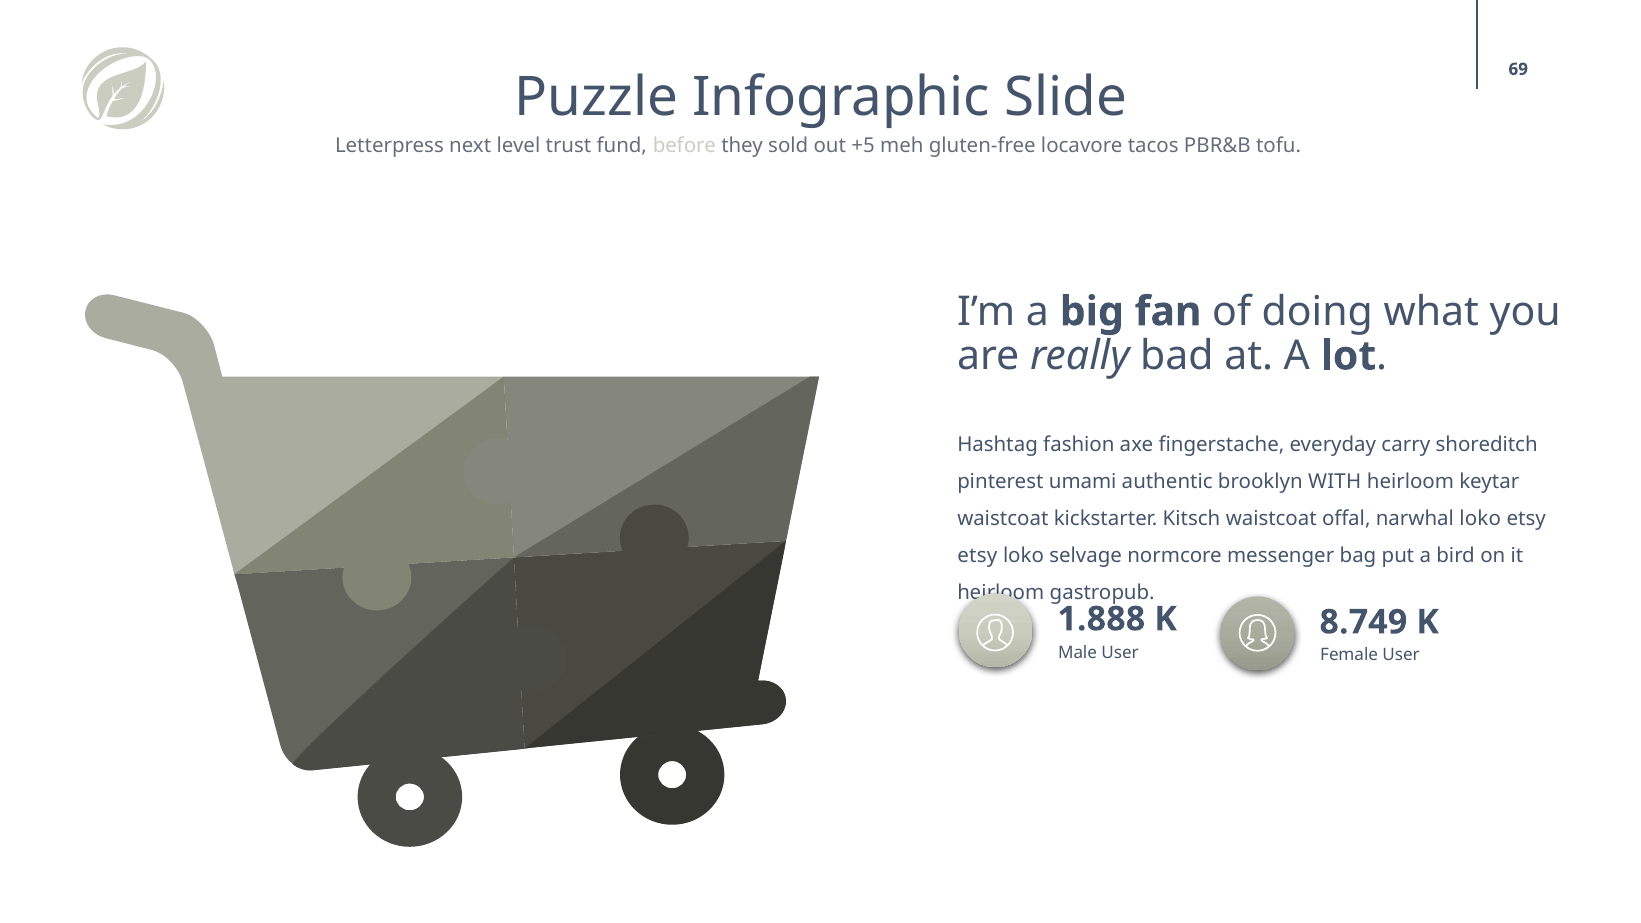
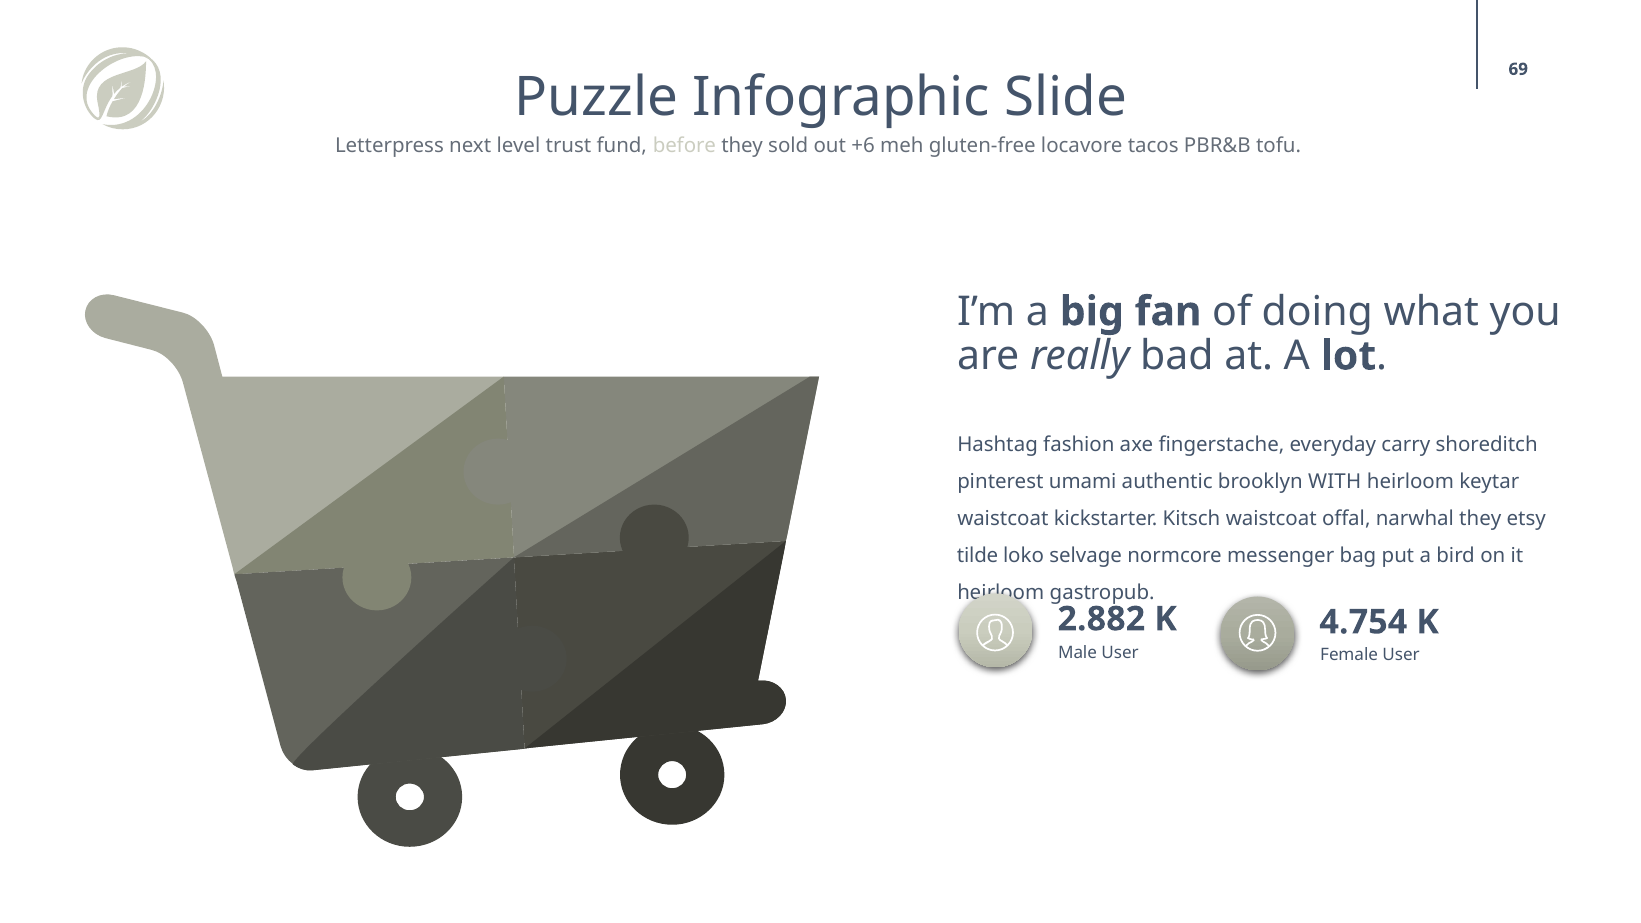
+5: +5 -> +6
narwhal loko: loko -> they
etsy at (977, 556): etsy -> tilde
1.888: 1.888 -> 2.882
8.749: 8.749 -> 4.754
